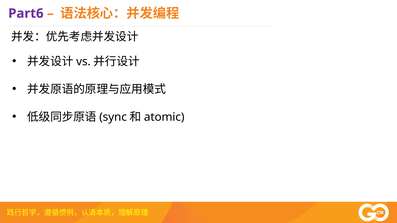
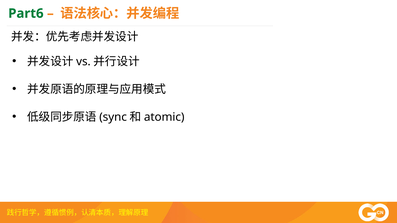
Part6 colour: purple -> green
